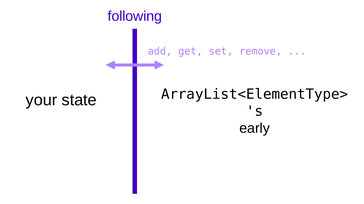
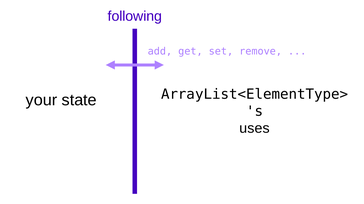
early: early -> uses
